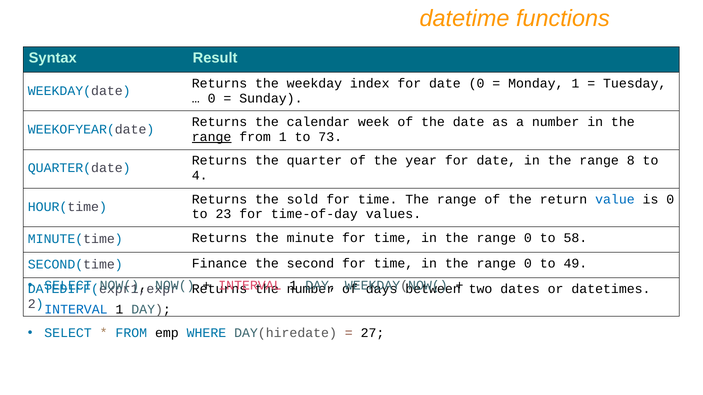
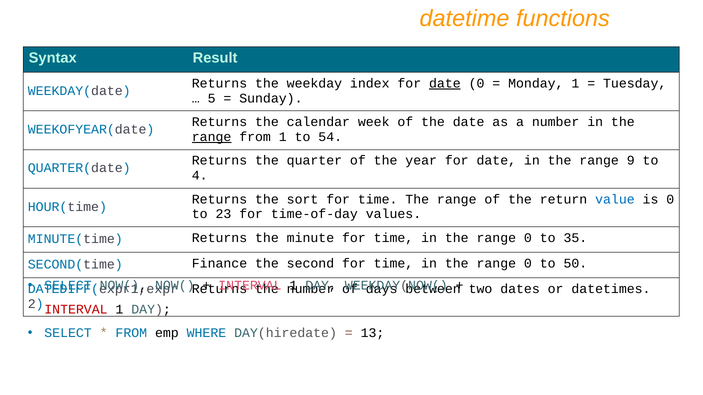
date at (445, 83) underline: none -> present
0 at (212, 98): 0 -> 5
73: 73 -> 54
8: 8 -> 9
sold: sold -> sort
58: 58 -> 35
49: 49 -> 50
INTERVAL at (76, 310) colour: blue -> red
27: 27 -> 13
